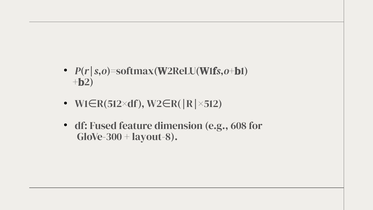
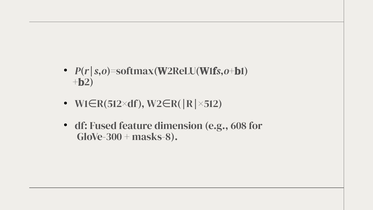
layout-8: layout-8 -> masks-8
